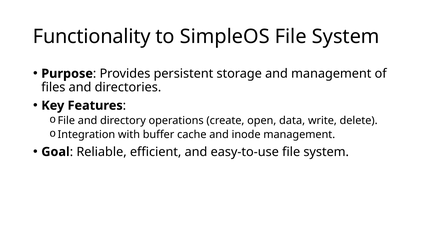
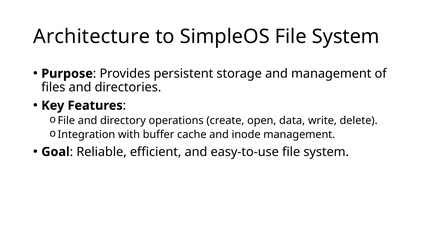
Functionality: Functionality -> Architecture
